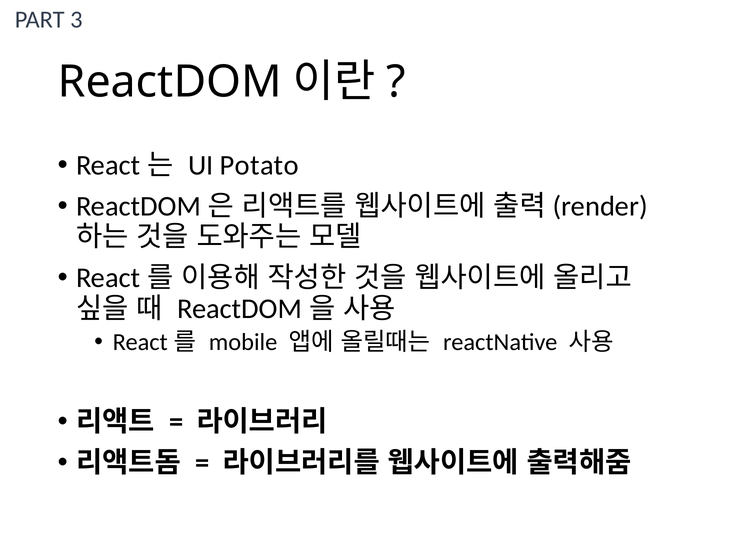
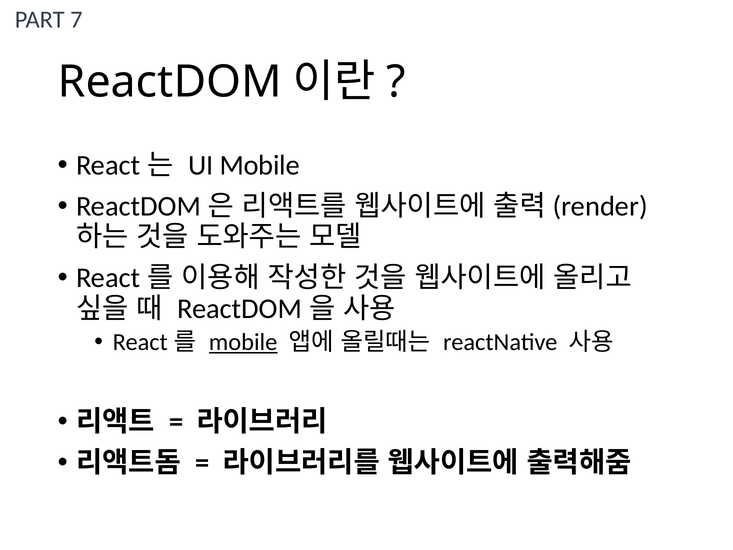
3: 3 -> 7
UI Potato: Potato -> Mobile
mobile at (243, 342) underline: none -> present
